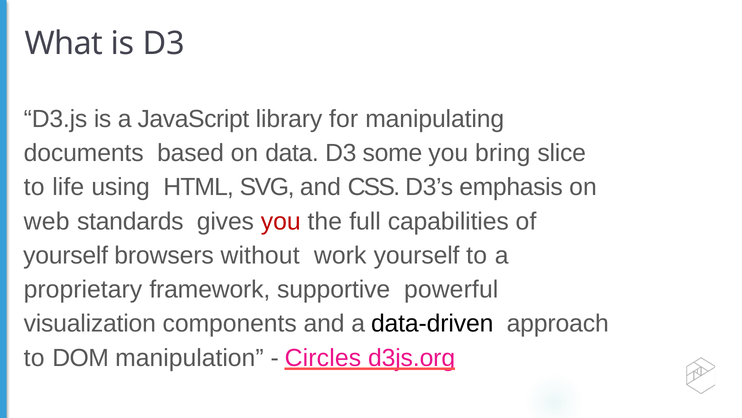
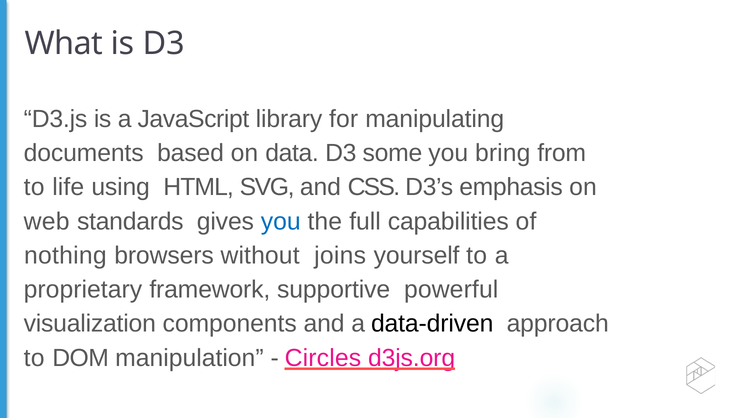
slice: slice -> from
you at (281, 221) colour: red -> blue
yourself at (66, 255): yourself -> nothing
work: work -> joins
